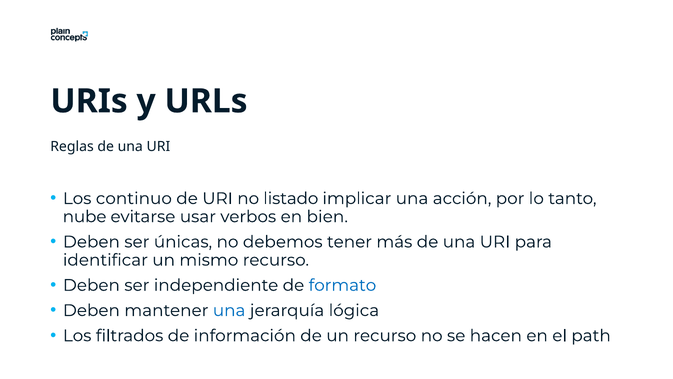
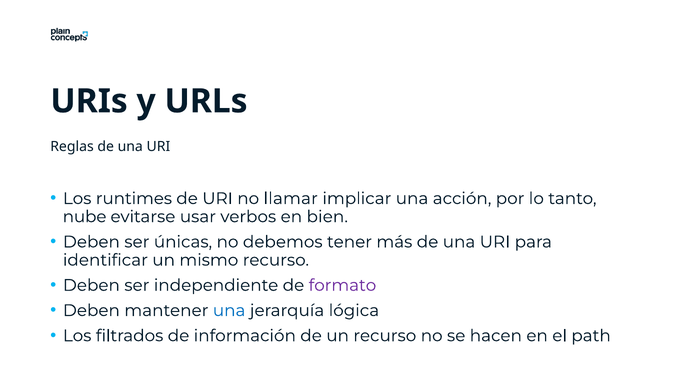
continuo: continuo -> runtimes
listado: listado -> llamar
formato colour: blue -> purple
